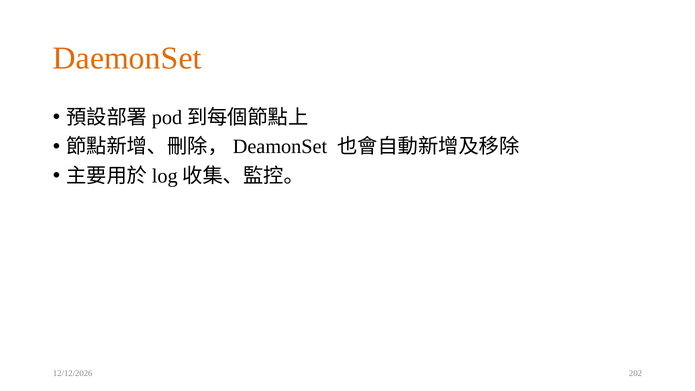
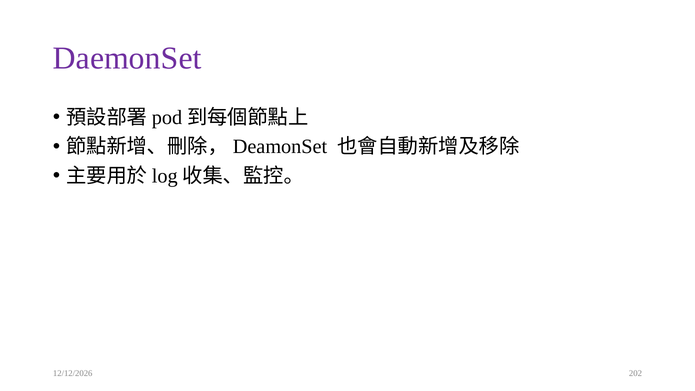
DaemonSet colour: orange -> purple
